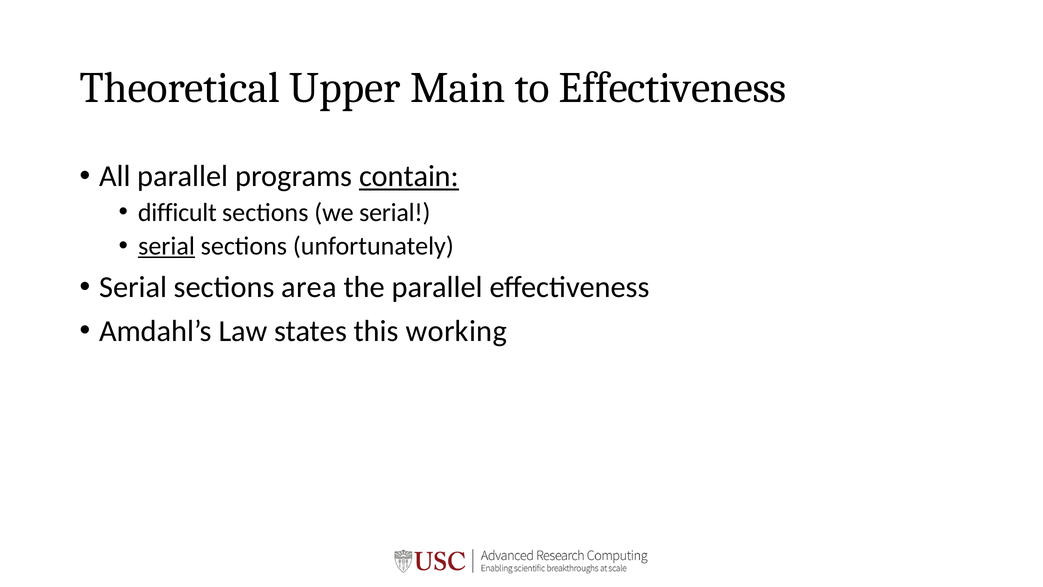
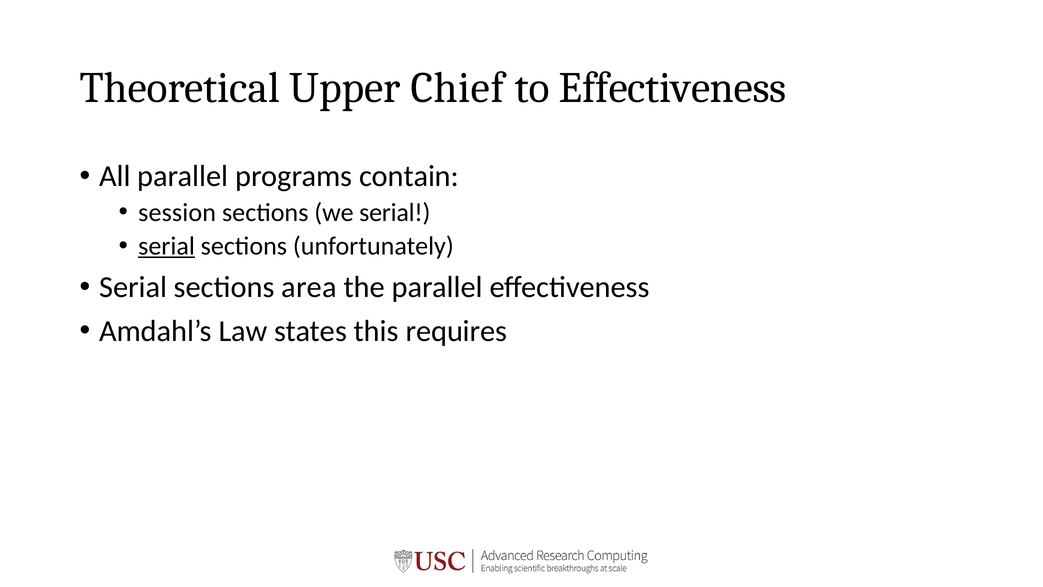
Main: Main -> Chief
contain underline: present -> none
difficult: difficult -> session
working: working -> requires
